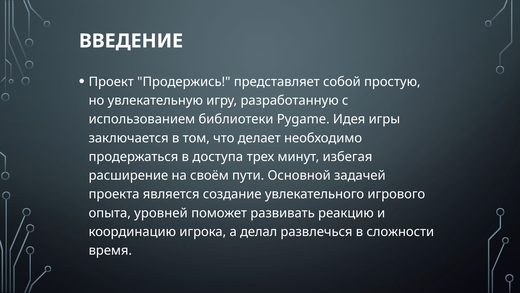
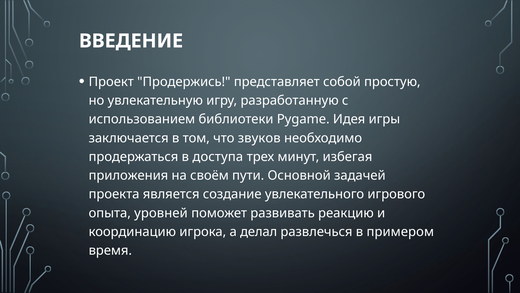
делает: делает -> звуков
расширение: расширение -> приложения
сложности: сложности -> примером
